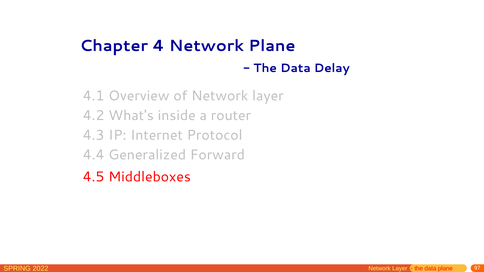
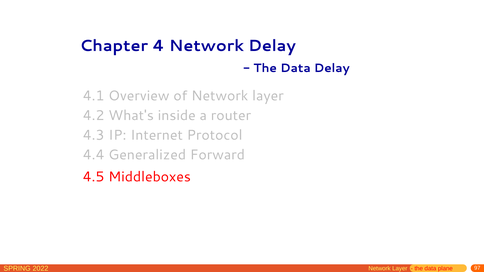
Network Plane: Plane -> Delay
